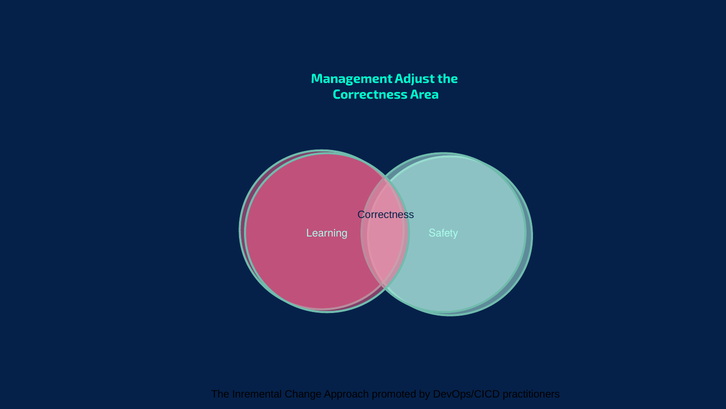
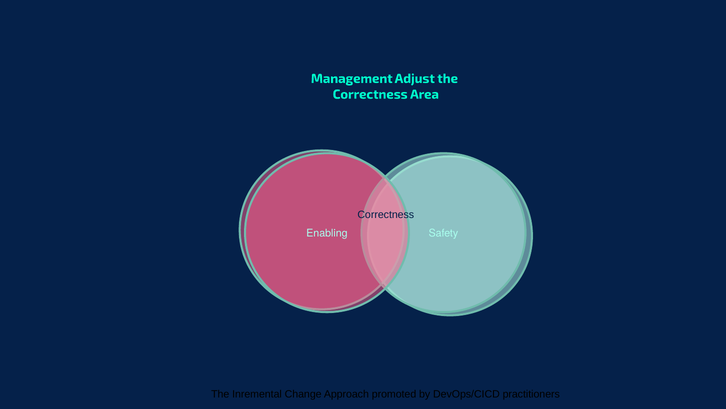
Learning: Learning -> Enabling
